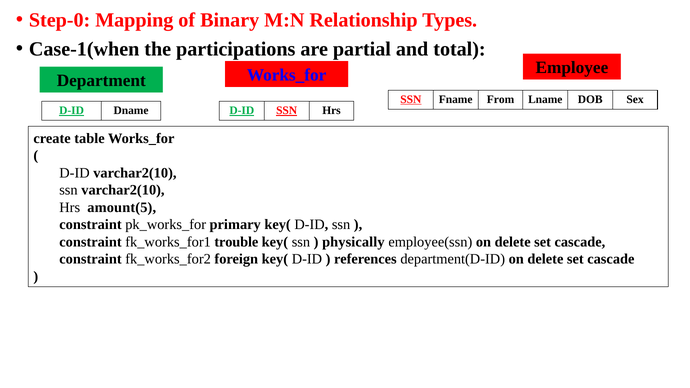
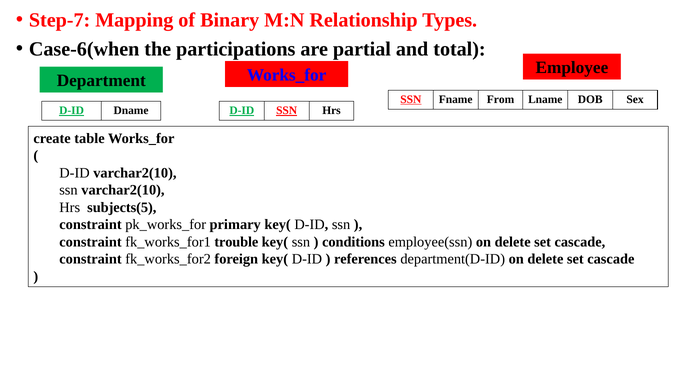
Step-0: Step-0 -> Step-7
Case-1(when: Case-1(when -> Case-6(when
amount(5: amount(5 -> subjects(5
physically: physically -> conditions
